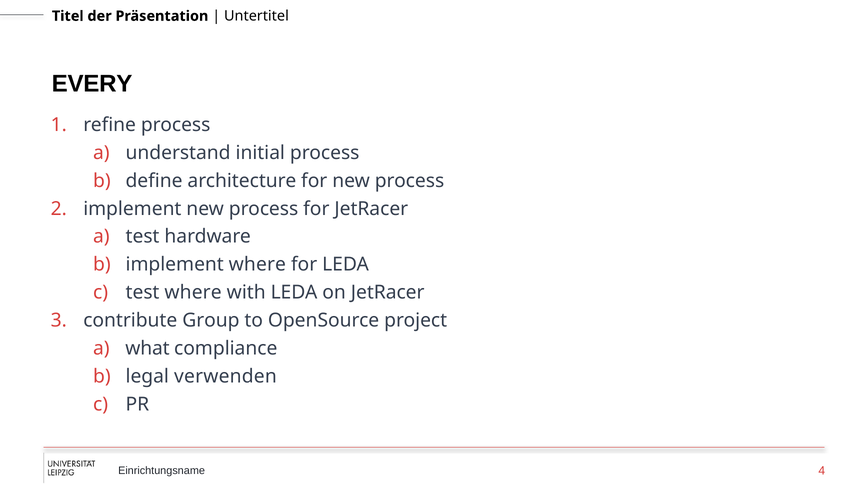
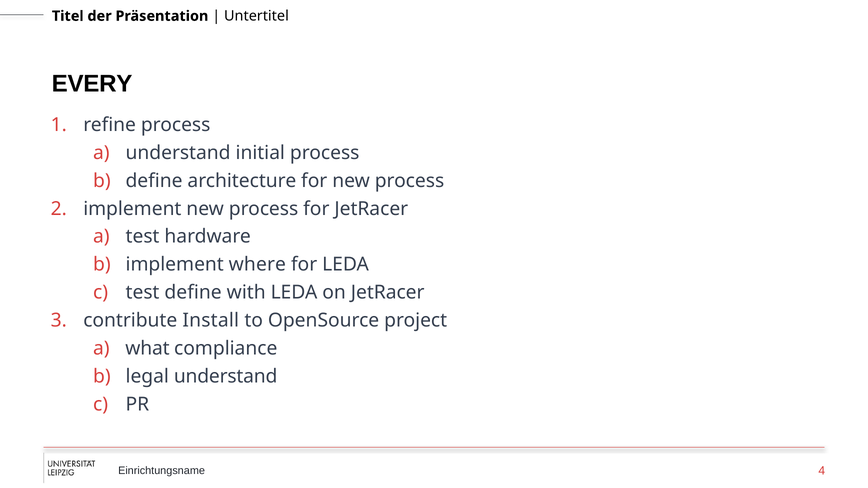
test where: where -> define
Group: Group -> Install
legal verwenden: verwenden -> understand
